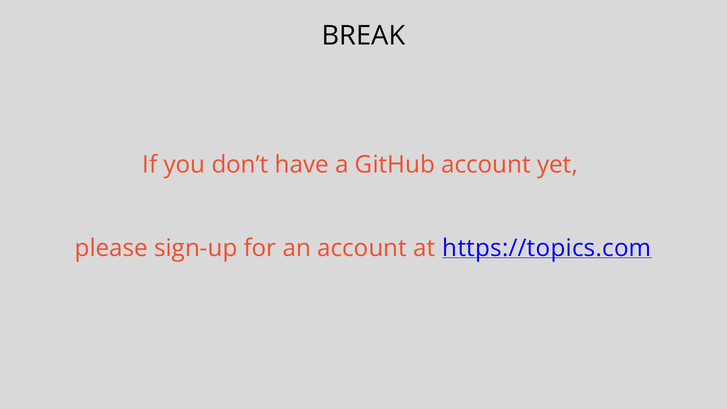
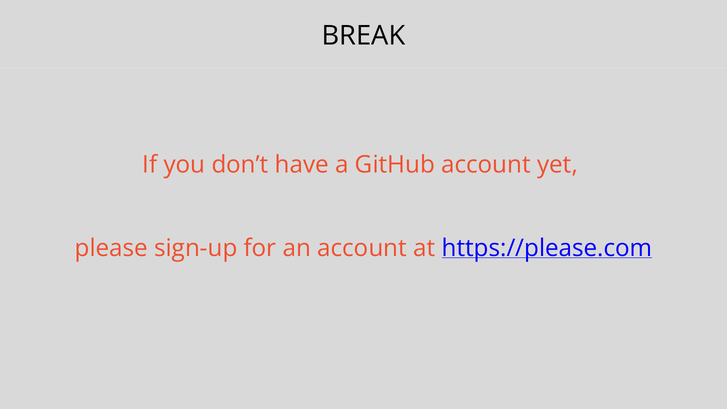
https://topics.com: https://topics.com -> https://please.com
